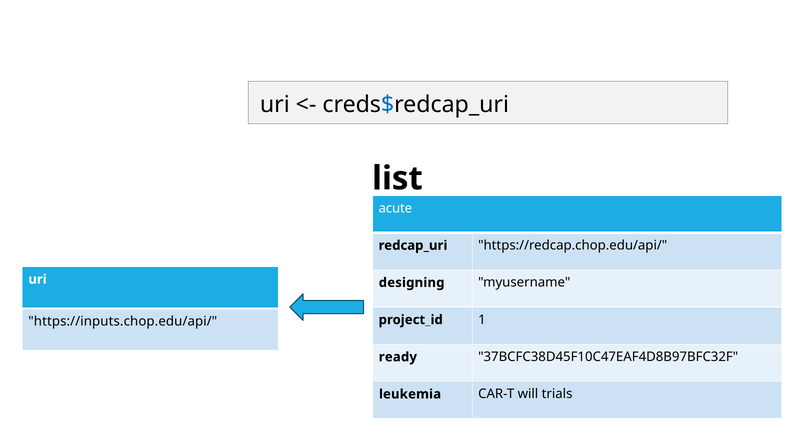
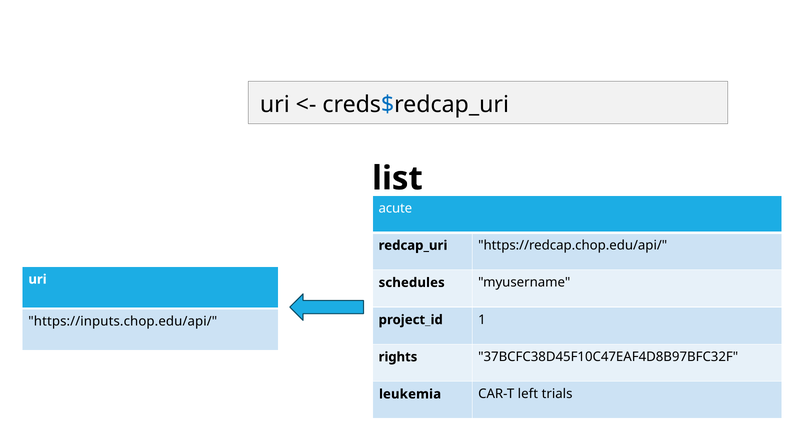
designing: designing -> schedules
ready: ready -> rights
will: will -> left
